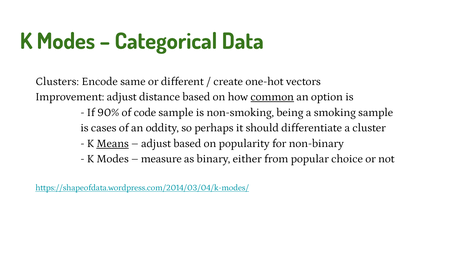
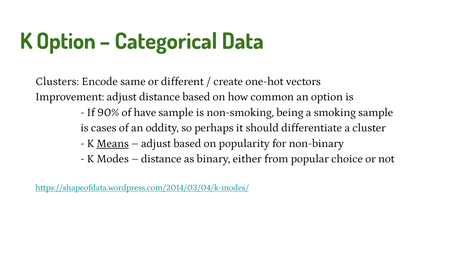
Modes at (66, 41): Modes -> Option
common underline: present -> none
code: code -> have
measure at (161, 159): measure -> distance
